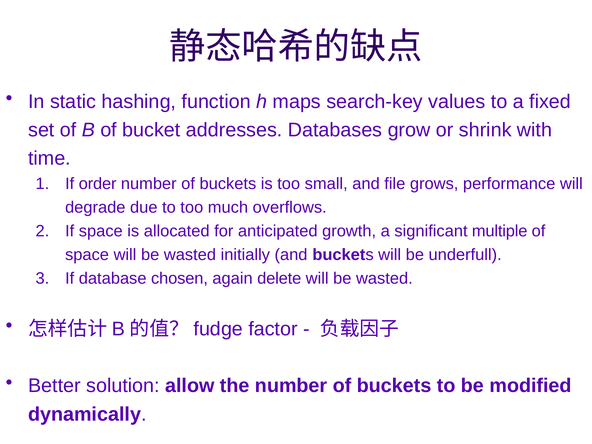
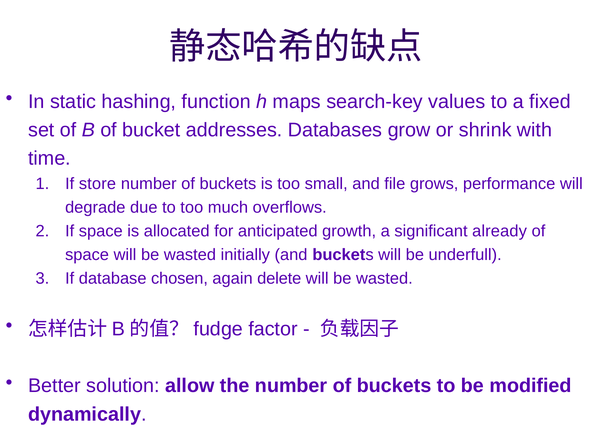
order: order -> store
multiple: multiple -> already
